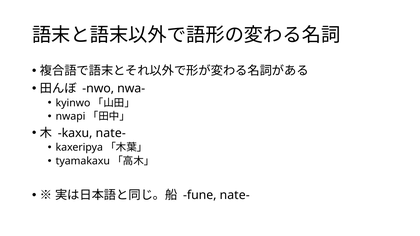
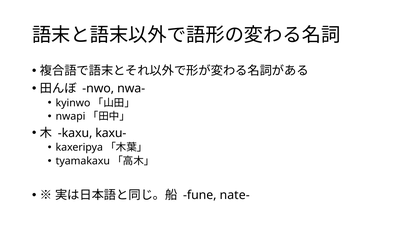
kaxu nate-: nate- -> kaxu-
